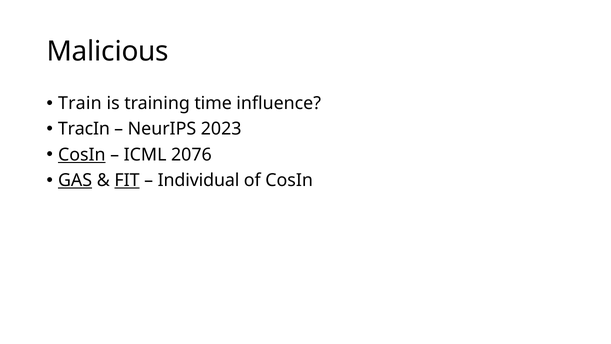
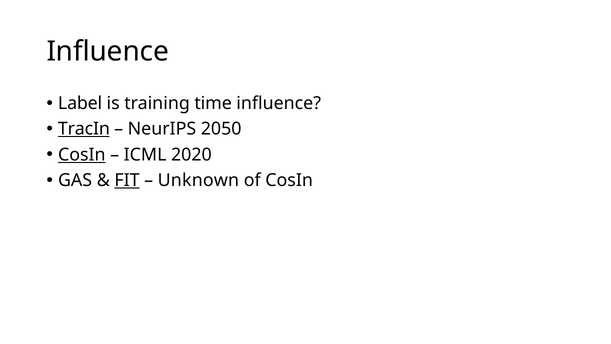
Malicious at (108, 51): Malicious -> Influence
Train: Train -> Label
TracIn underline: none -> present
2023: 2023 -> 2050
2076: 2076 -> 2020
GAS underline: present -> none
Individual: Individual -> Unknown
